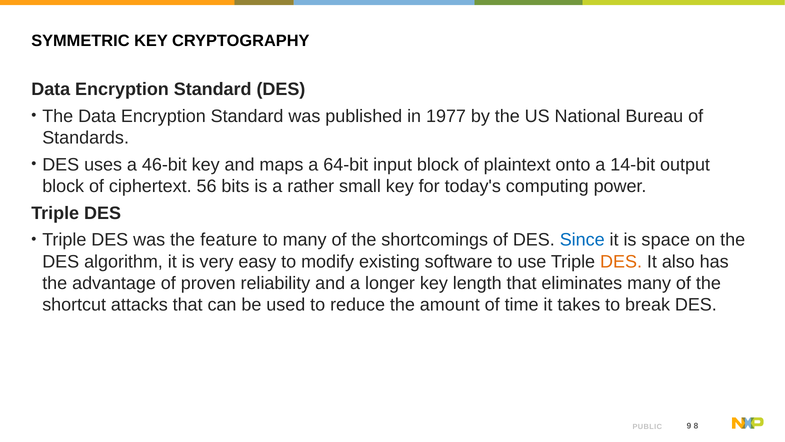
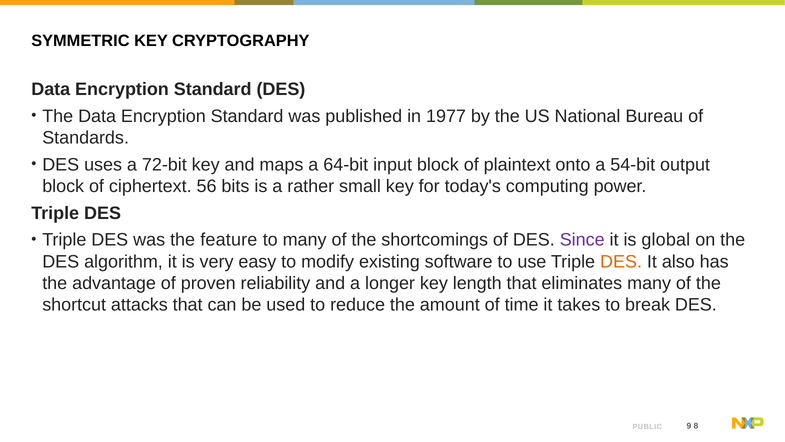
46-bit: 46-bit -> 72-bit
14-bit: 14-bit -> 54-bit
Since colour: blue -> purple
space: space -> global
